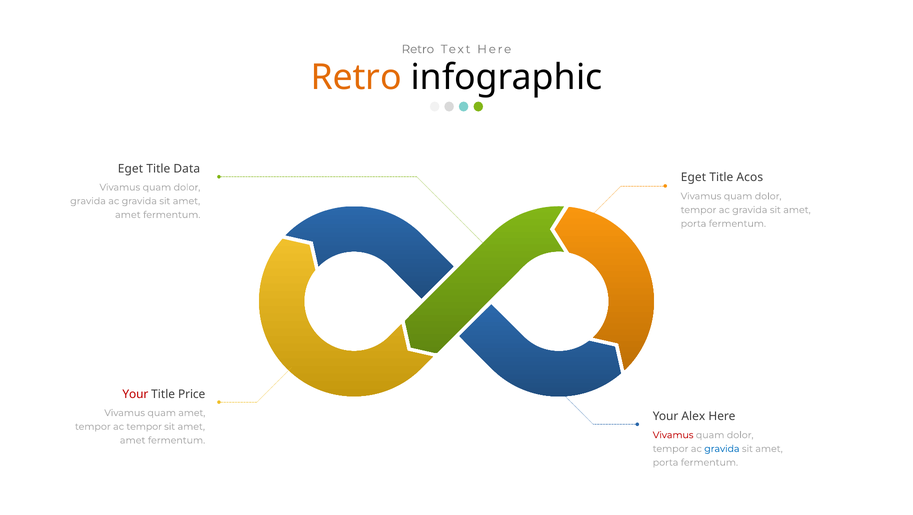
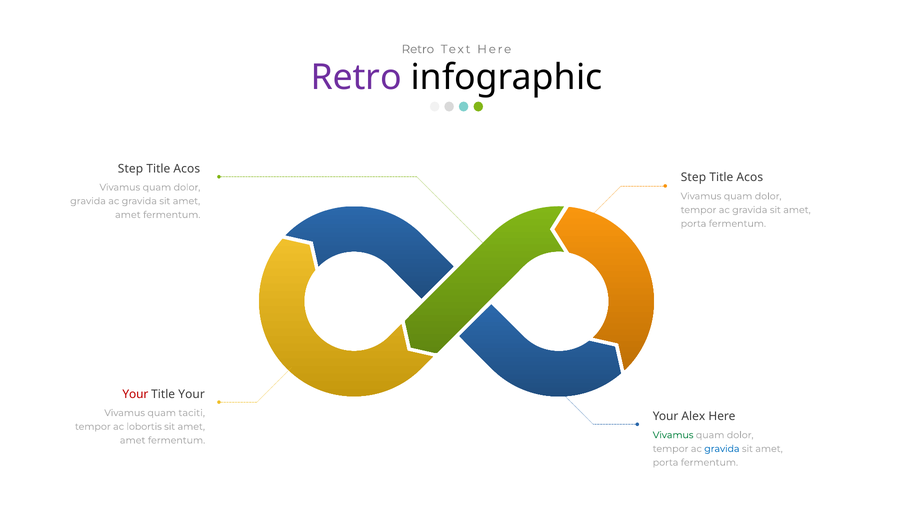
Retro at (356, 77) colour: orange -> purple
Eget at (130, 168): Eget -> Step
Data at (187, 168): Data -> Acos
Eget at (693, 177): Eget -> Step
Title Price: Price -> Your
quam amet: amet -> taciti
ac tempor: tempor -> lobortis
Vivamus at (673, 435) colour: red -> green
